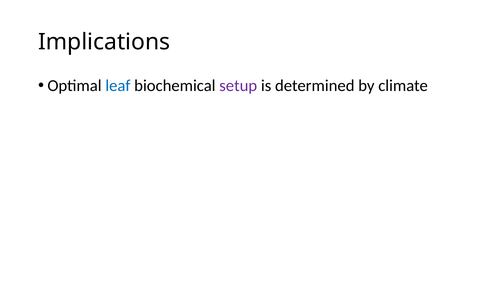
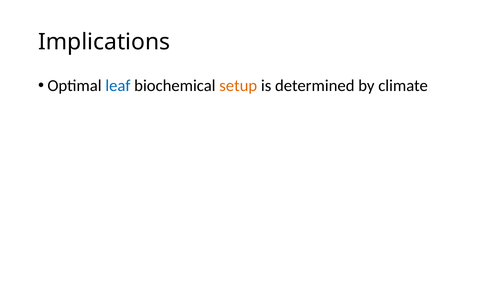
setup colour: purple -> orange
